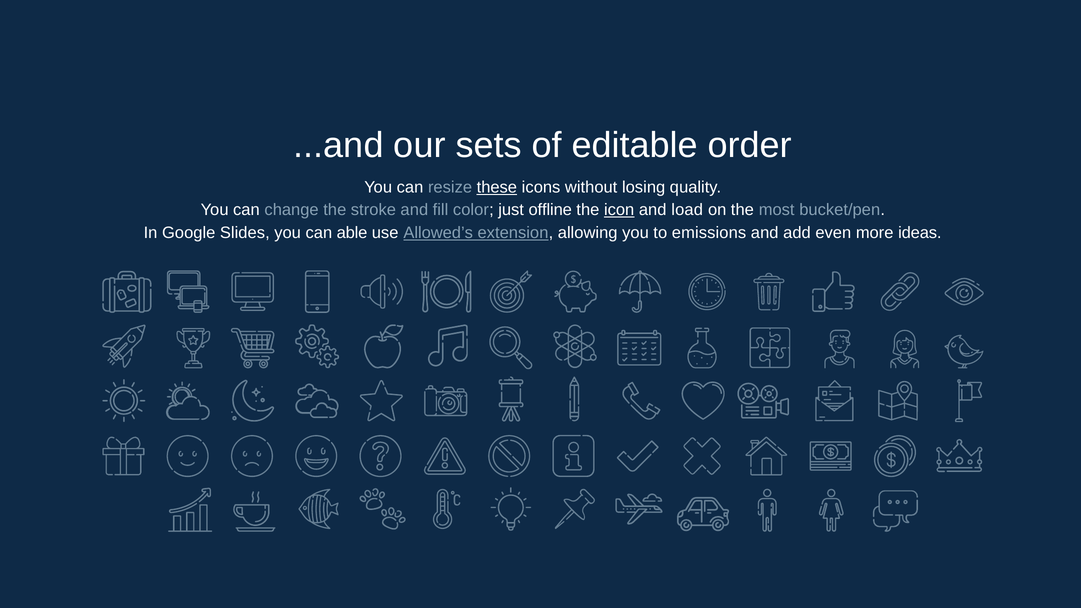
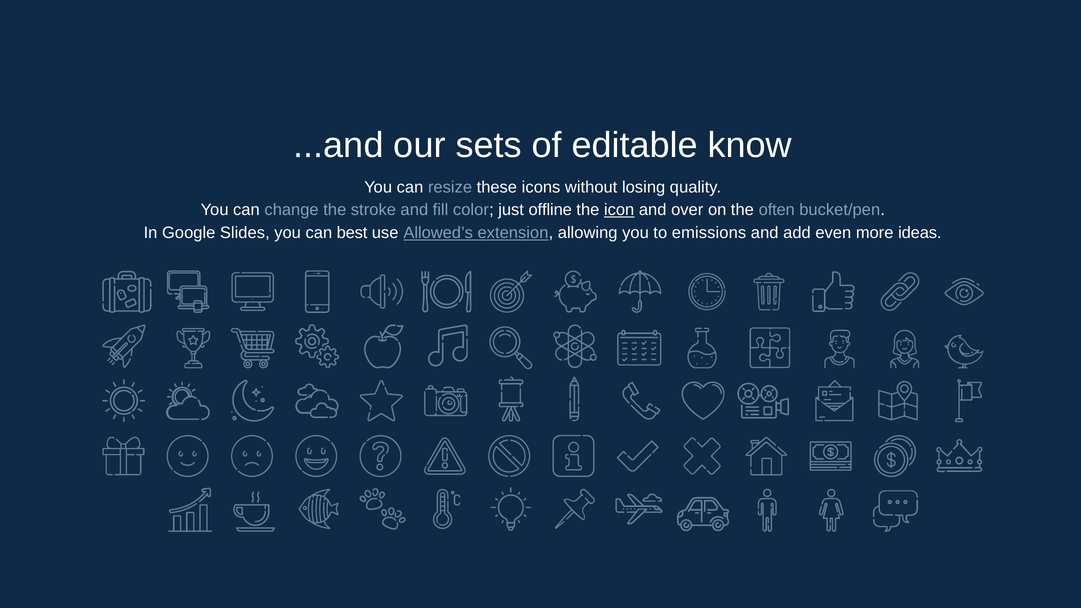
order: order -> know
these underline: present -> none
load: load -> over
most: most -> often
able: able -> best
